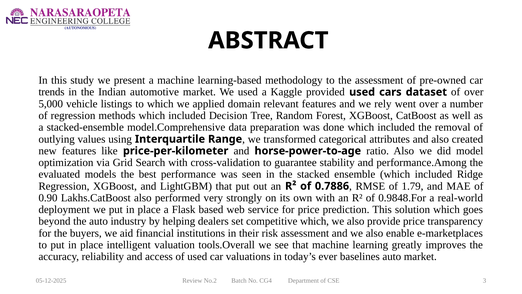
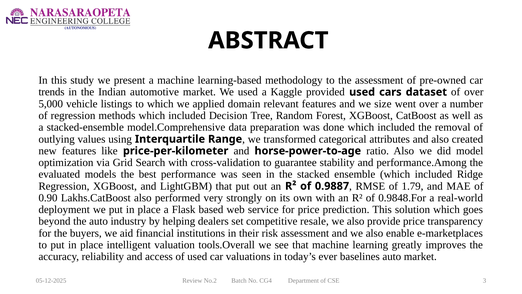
rely: rely -> size
0.7886: 0.7886 -> 0.9887
competitive which: which -> resale
